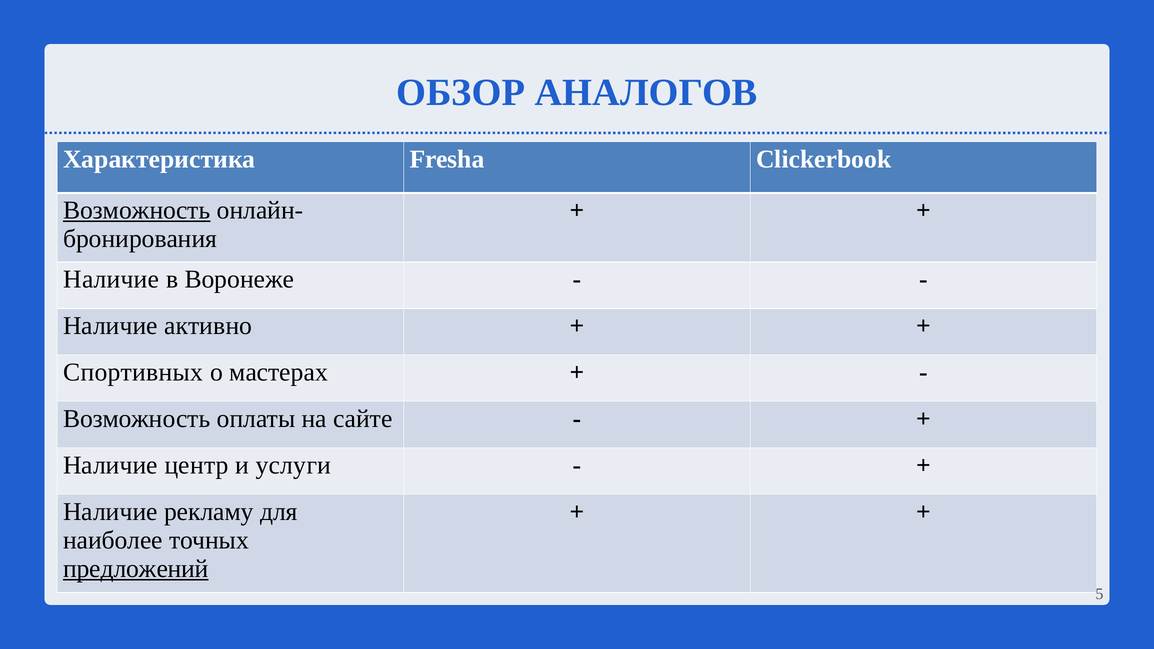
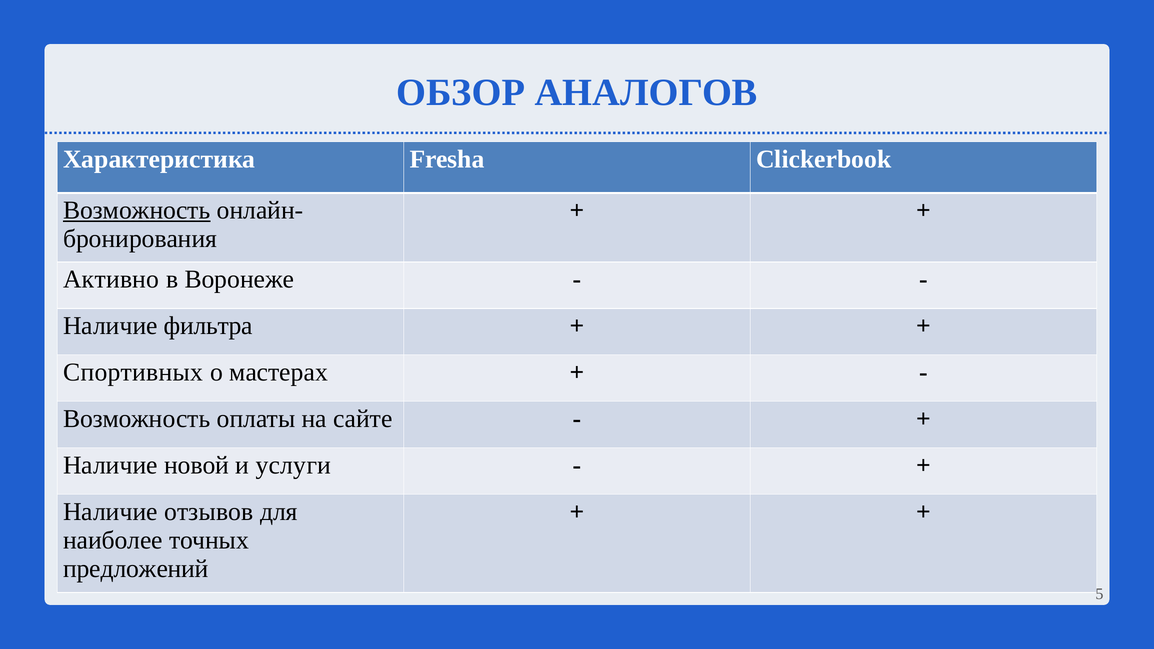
Наличие at (111, 279): Наличие -> Активно
активно: активно -> фильтра
центр: центр -> новой
рекламу: рекламу -> отзывов
предложений underline: present -> none
